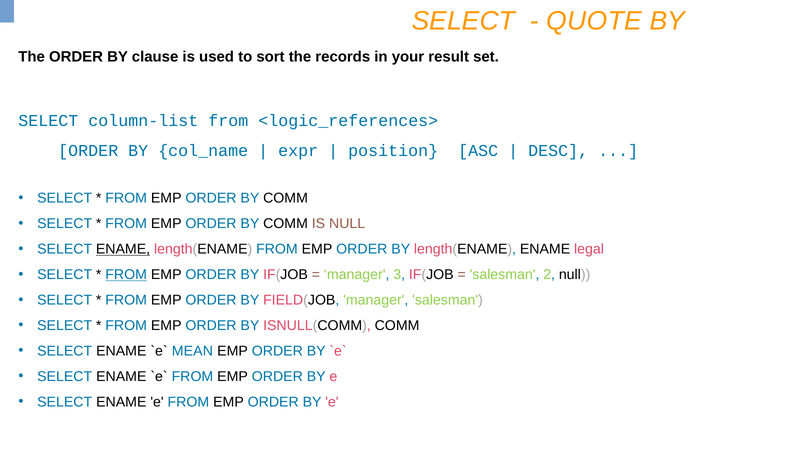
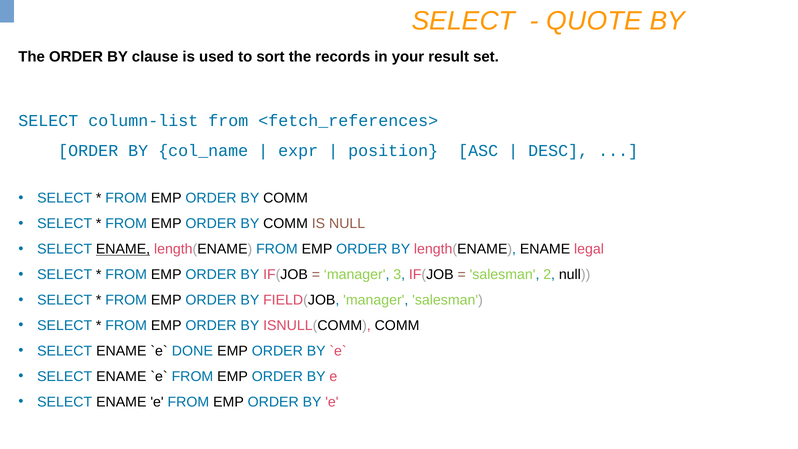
<logic_references>: <logic_references> -> <fetch_references>
FROM at (126, 275) underline: present -> none
MEAN: MEAN -> DONE
